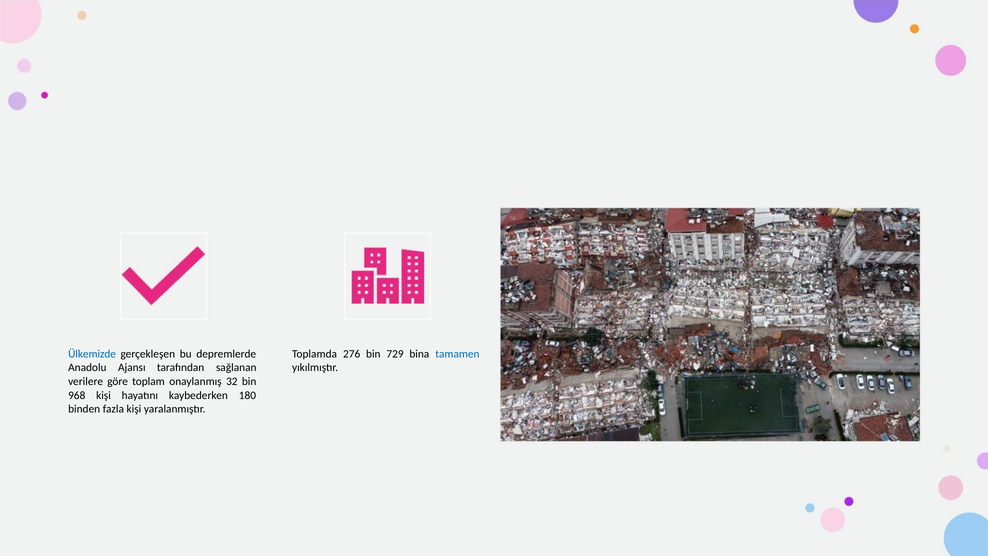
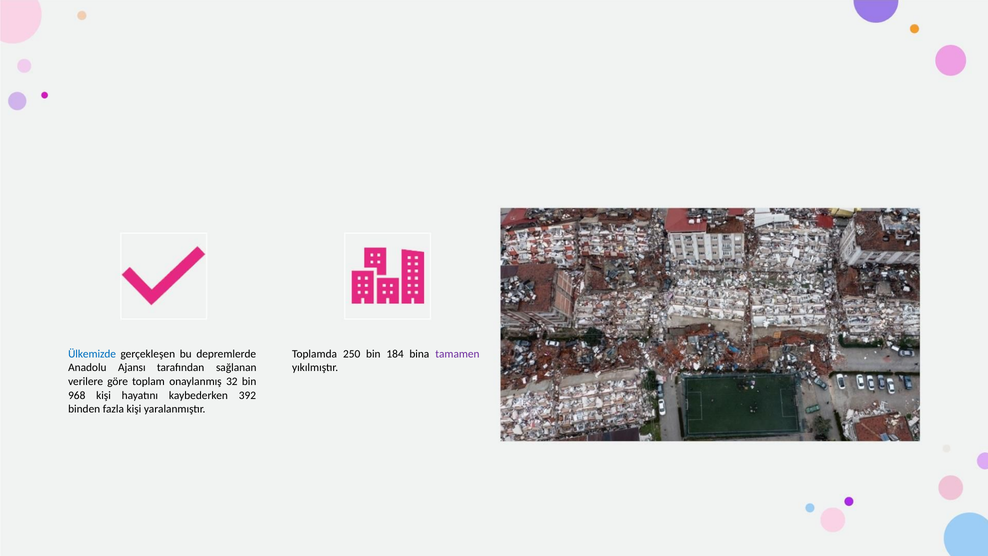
276: 276 -> 250
729: 729 -> 184
tamamen colour: blue -> purple
180: 180 -> 392
